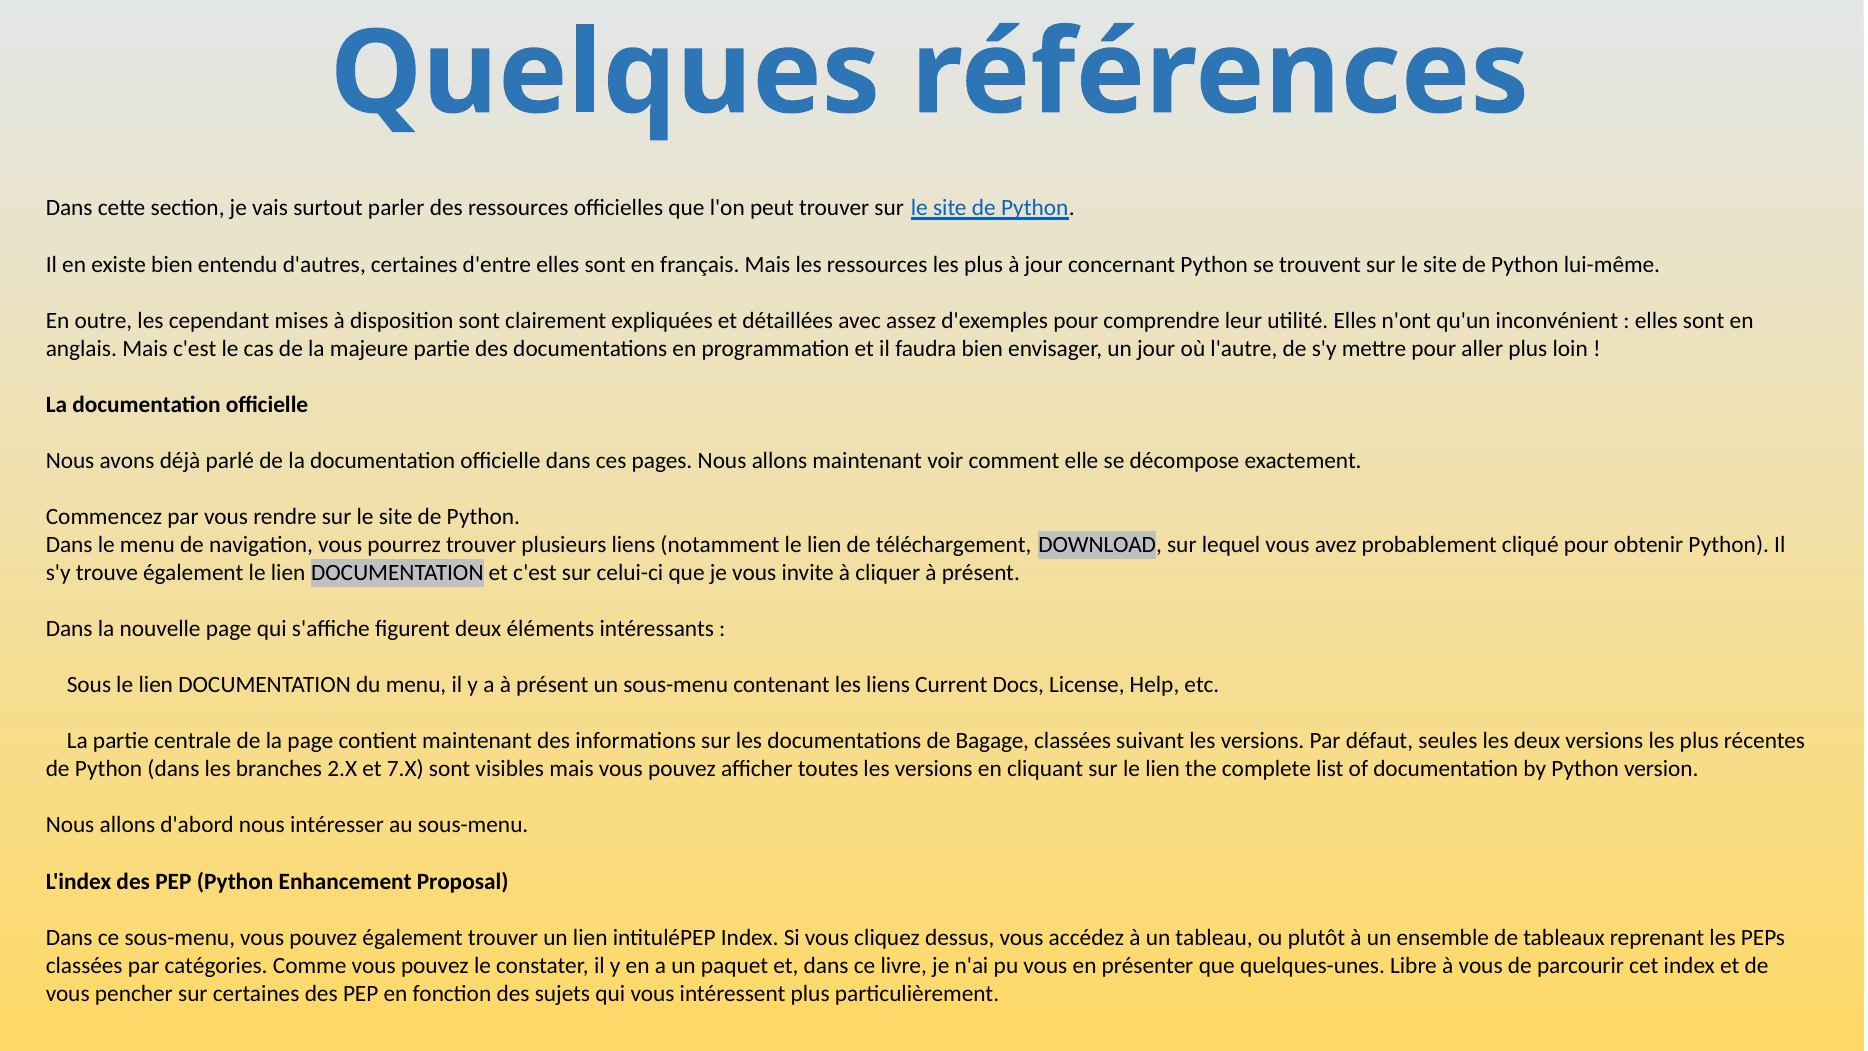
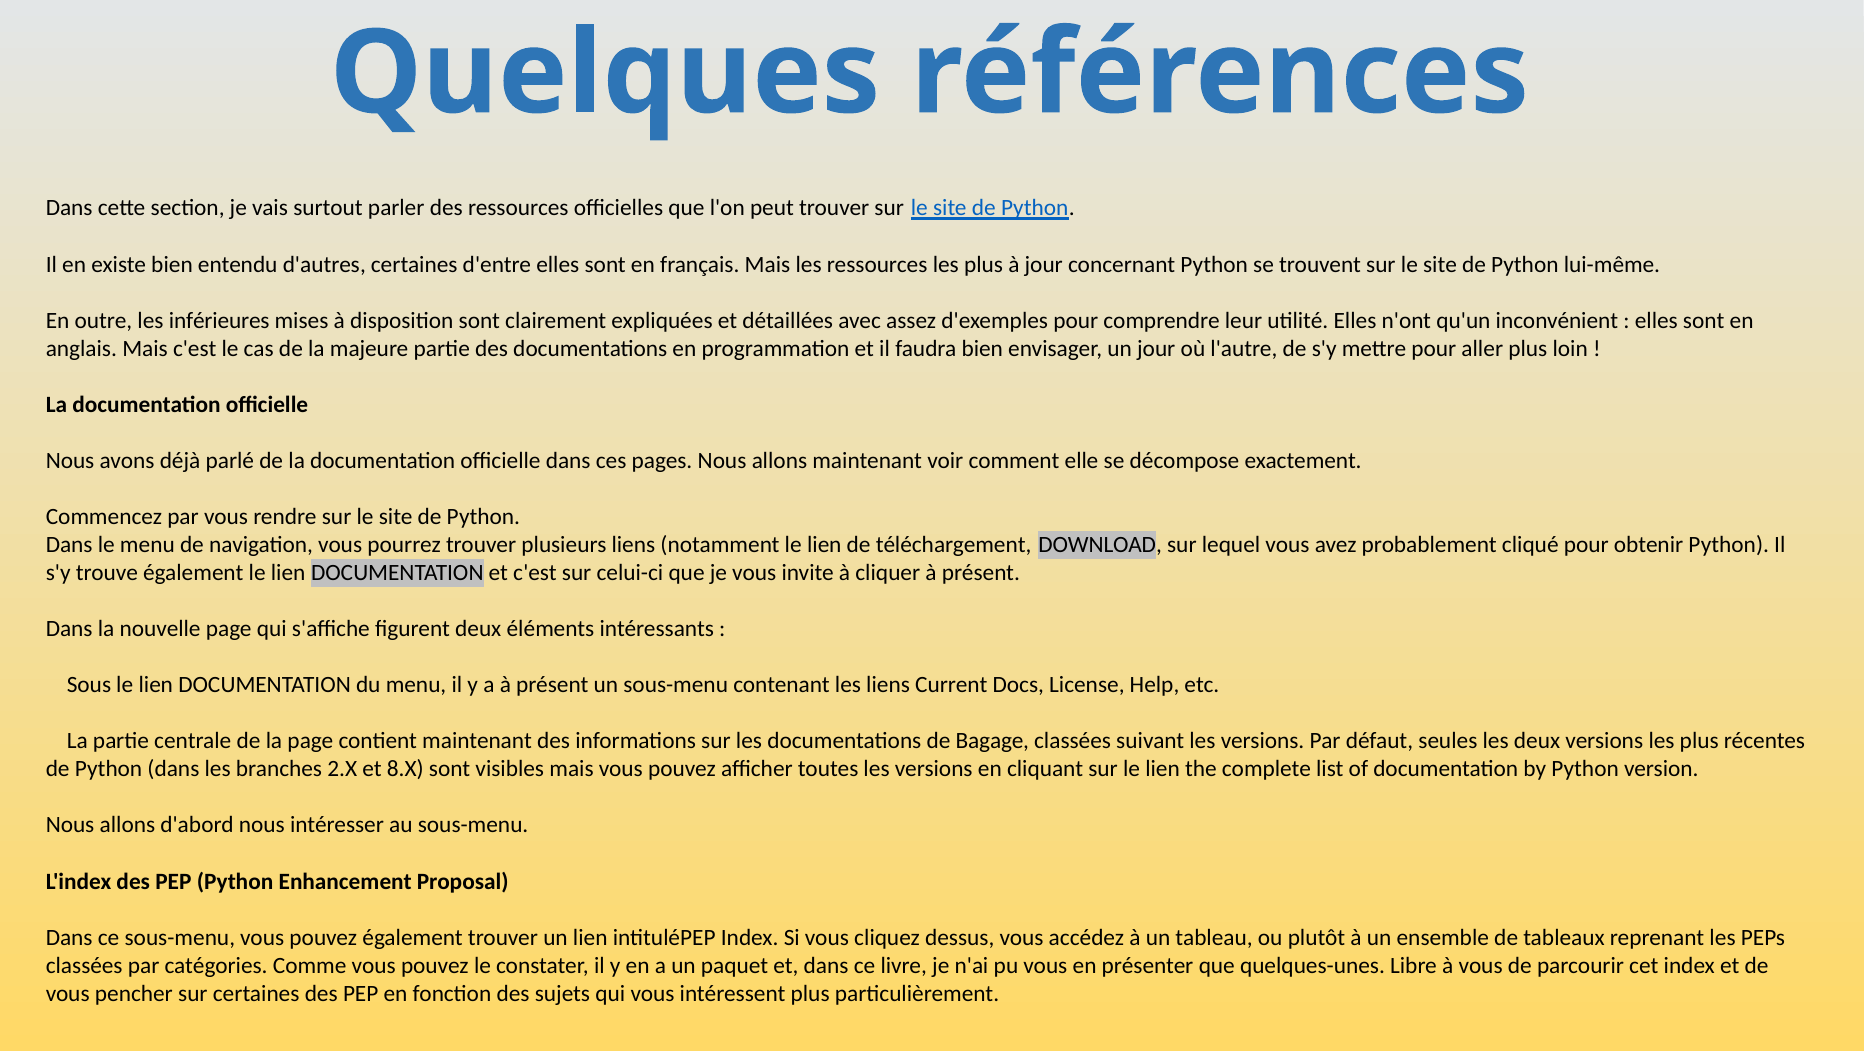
cependant: cependant -> inférieures
7.X: 7.X -> 8.X
